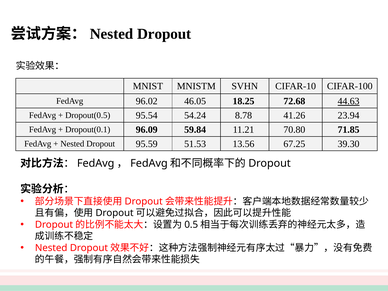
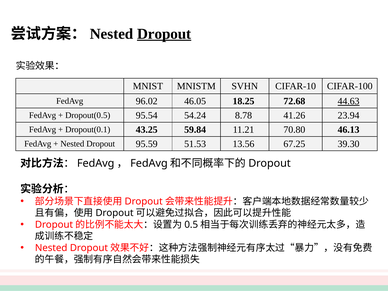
Dropout at (164, 34) underline: none -> present
96.09: 96.09 -> 43.25
71.85: 71.85 -> 46.13
